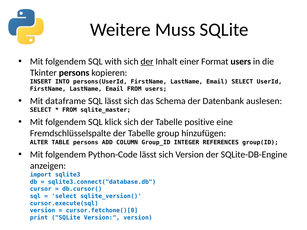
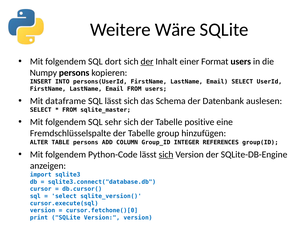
Muss: Muss -> Wäre
with: with -> dort
Tkinter: Tkinter -> Numpy
klick: klick -> sehr
sich at (166, 155) underline: none -> present
